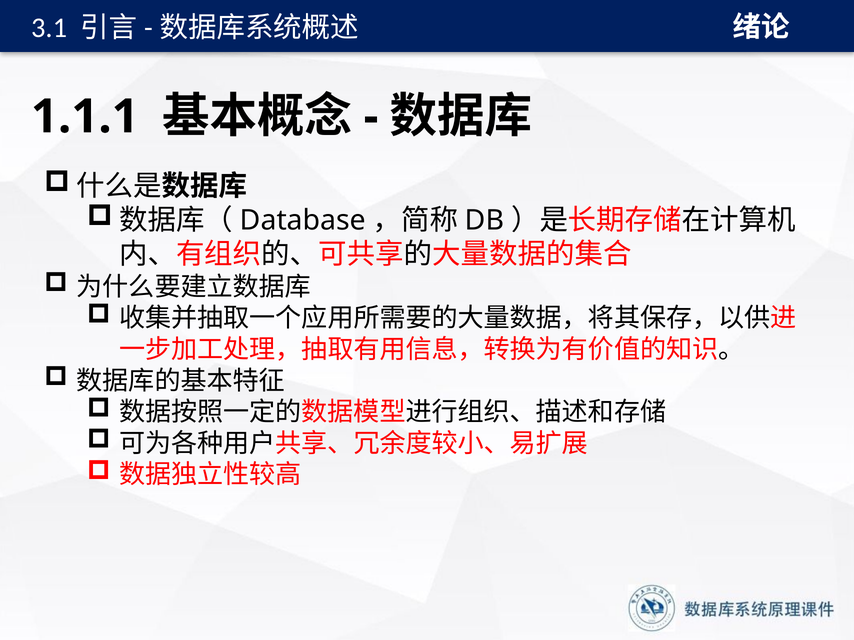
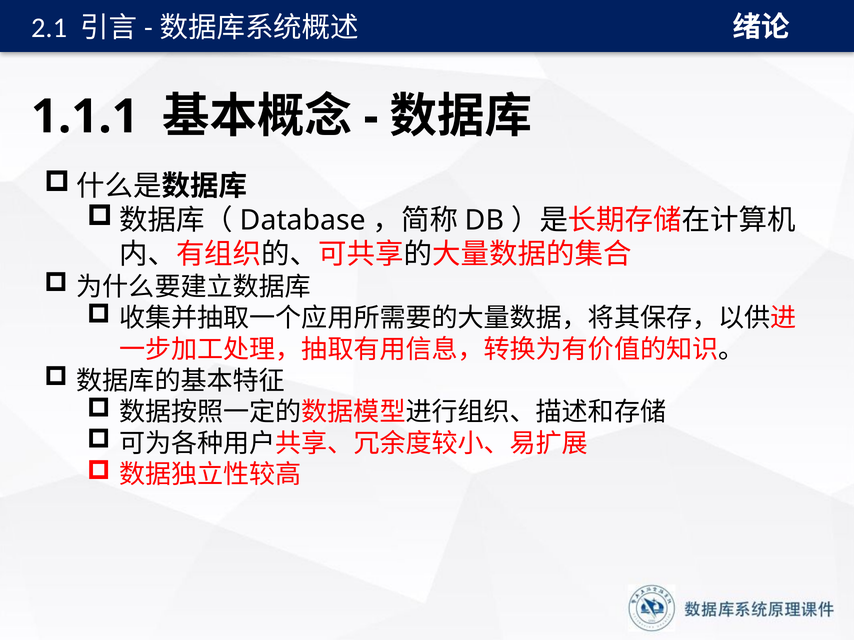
3.1: 3.1 -> 2.1
